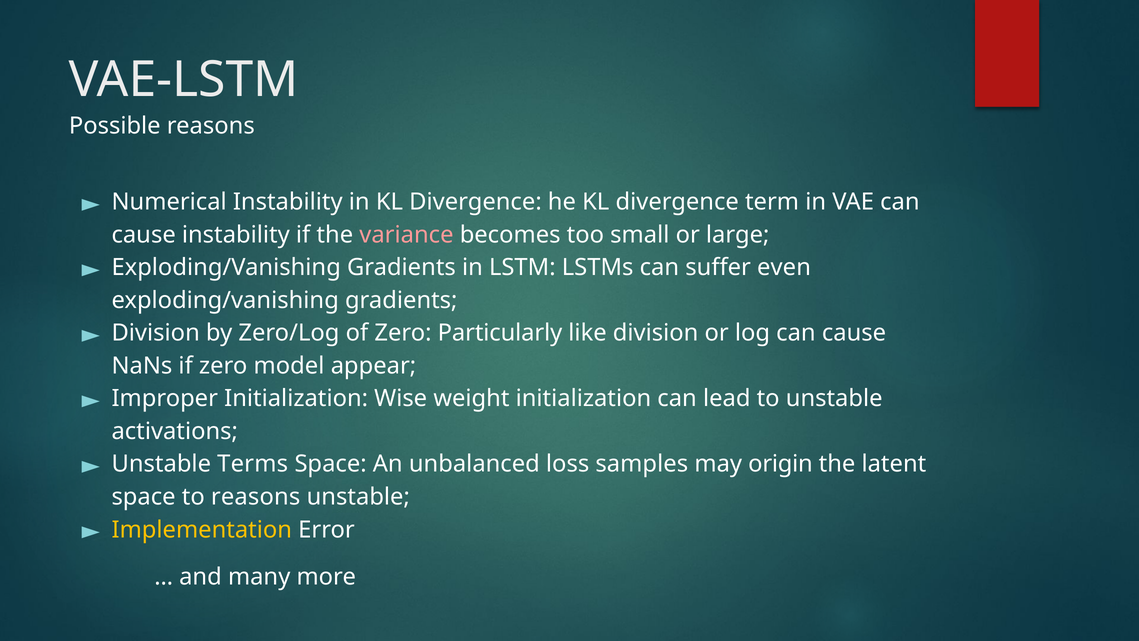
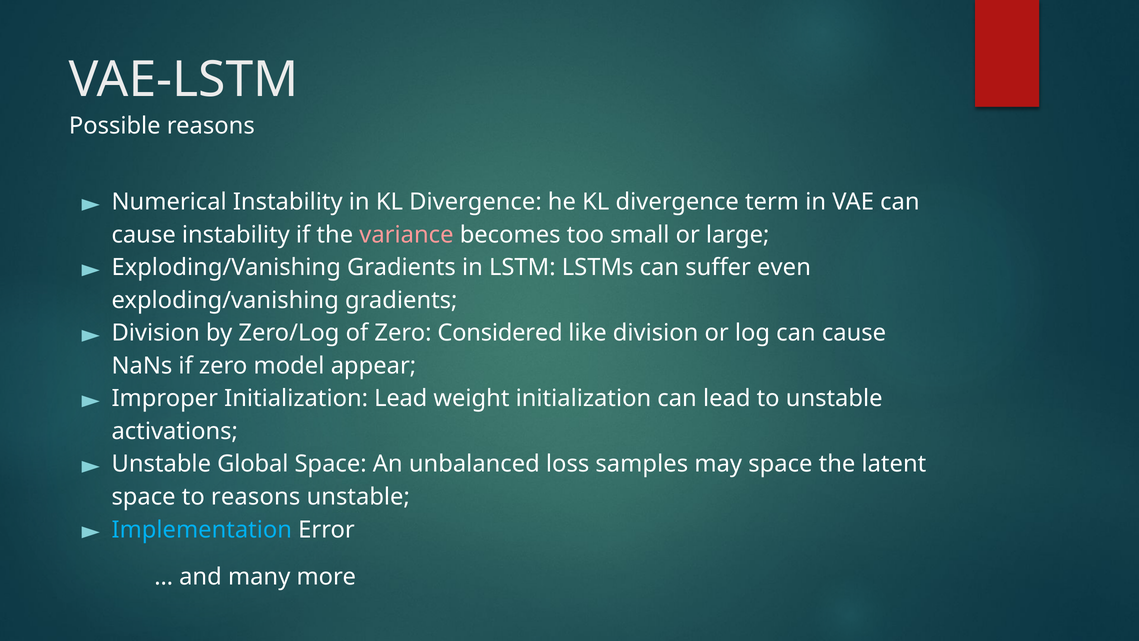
Particularly: Particularly -> Considered
Initialization Wise: Wise -> Lead
Terms: Terms -> Global
may origin: origin -> space
Implementation colour: yellow -> light blue
